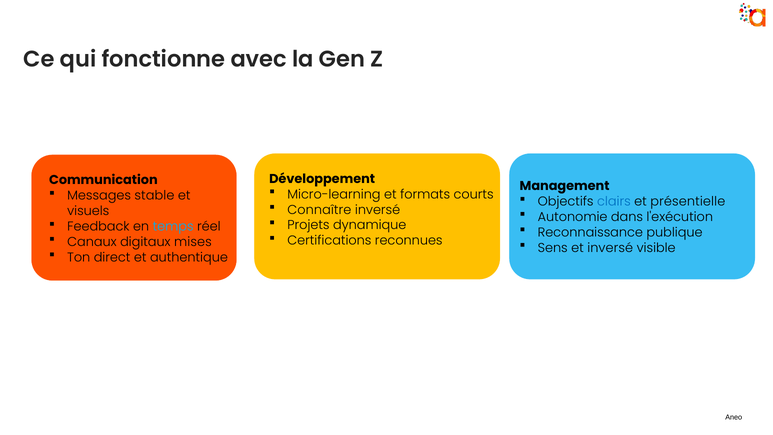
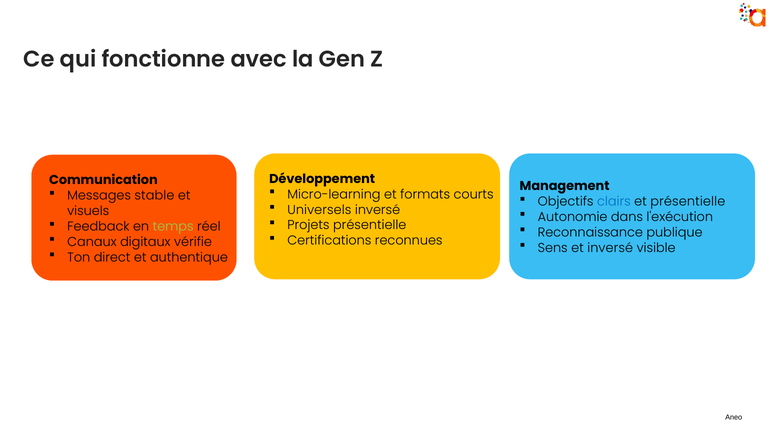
Connaître: Connaître -> Universels
Projets dynamique: dynamique -> présentielle
temps colour: light blue -> light green
mises: mises -> vérifie
